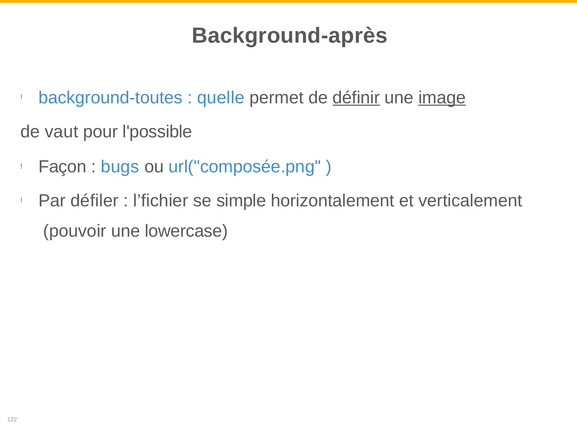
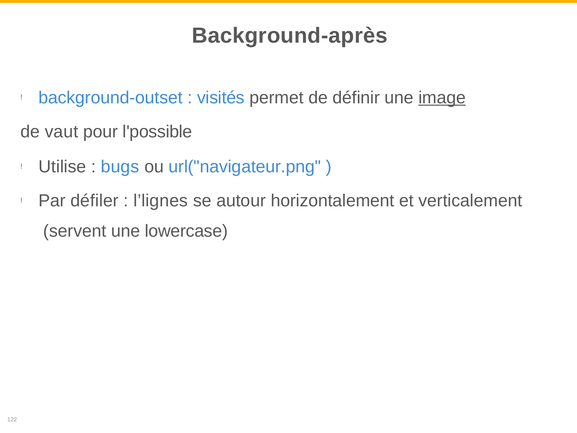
background-toutes: background-toutes -> background-outset
quelle: quelle -> visités
définir underline: present -> none
Façon: Façon -> Utilise
url("composée.png: url("composée.png -> url("navigateur.png
l’fichier: l’fichier -> l’lignes
simple: simple -> autour
pouvoir: pouvoir -> servent
